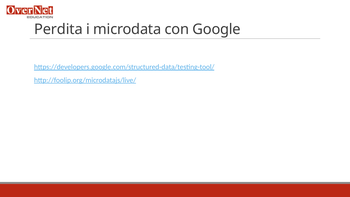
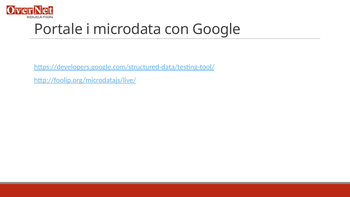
Perdita: Perdita -> Portale
